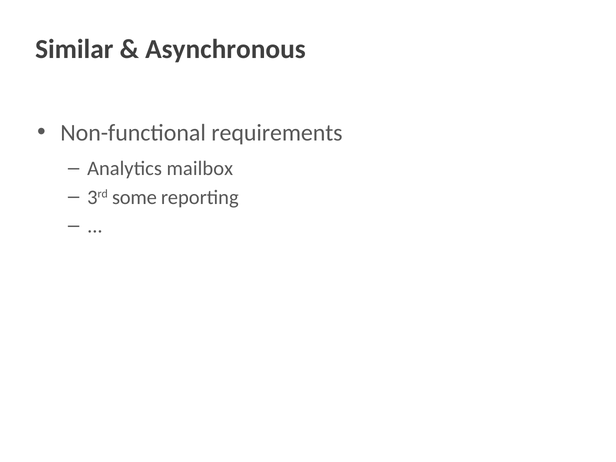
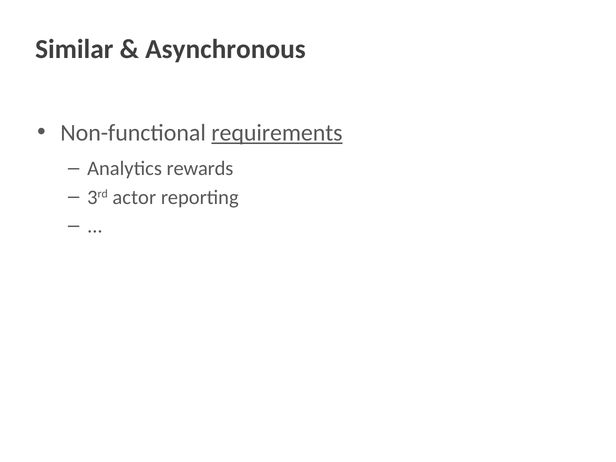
requirements underline: none -> present
mailbox: mailbox -> rewards
some: some -> actor
